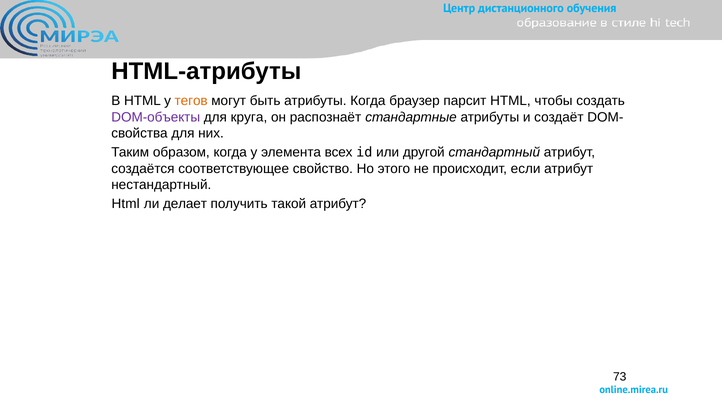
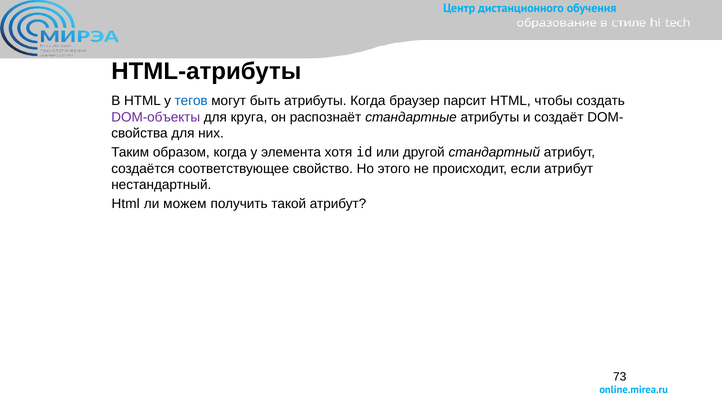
тегов colour: orange -> blue
всех: всех -> хотя
делает: делает -> можем
